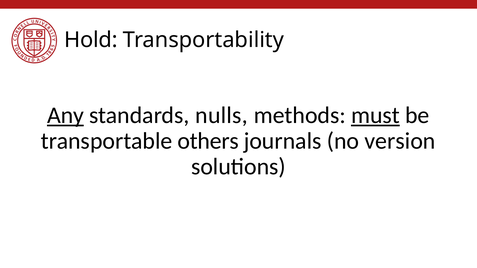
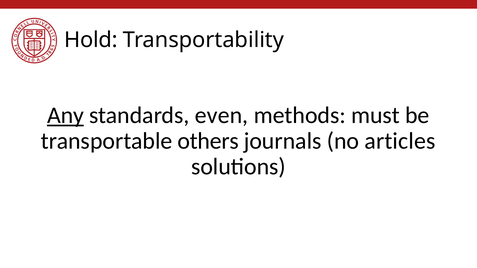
nulls: nulls -> even
must underline: present -> none
version: version -> articles
